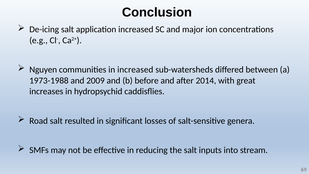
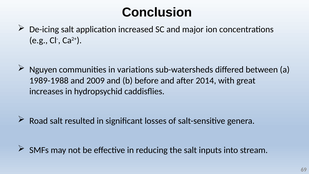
in increased: increased -> variations
1973-1988: 1973-1988 -> 1989-1988
